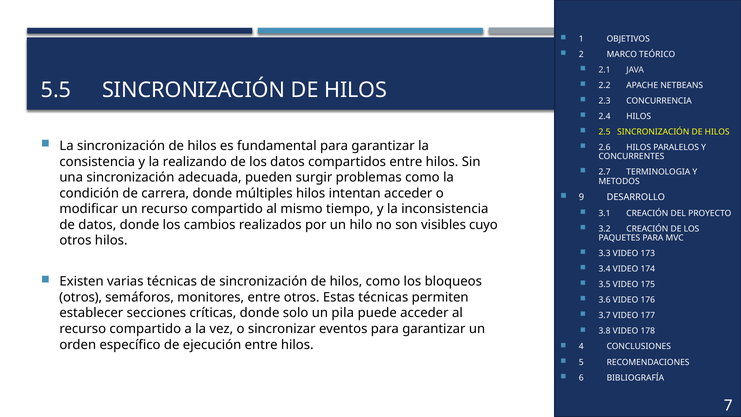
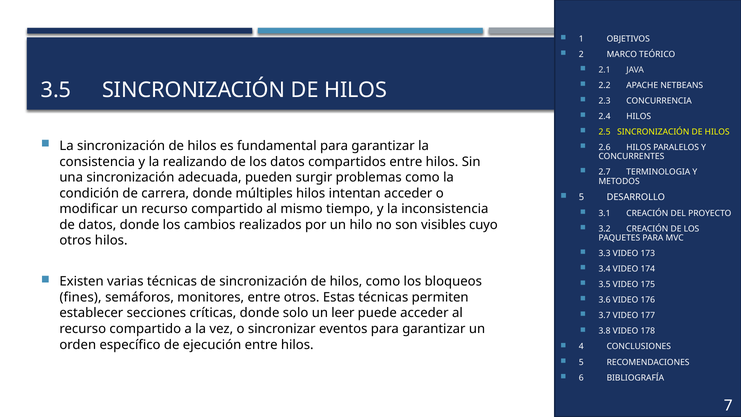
5.5 at (56, 90): 5.5 -> 3.5
9 at (581, 197): 9 -> 5
otros at (81, 297): otros -> fines
pila: pila -> leer
